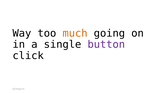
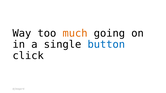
button colour: purple -> blue
